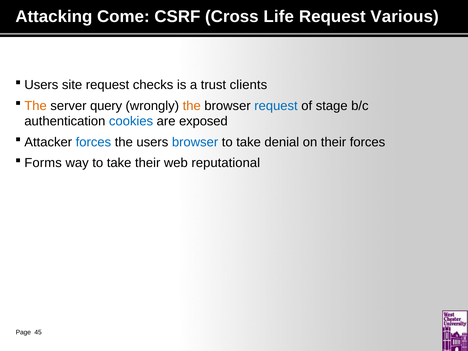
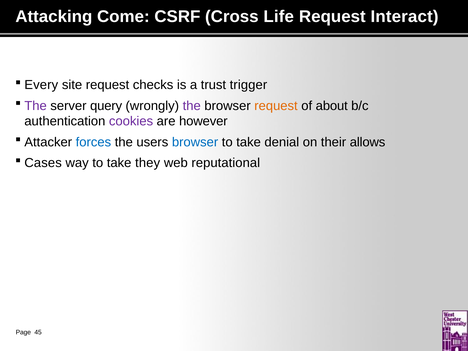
Various: Various -> Interact
Users at (41, 85): Users -> Every
clients: clients -> trigger
The at (36, 106) colour: orange -> purple
the at (192, 106) colour: orange -> purple
request at (276, 106) colour: blue -> orange
stage: stage -> about
cookies colour: blue -> purple
exposed: exposed -> however
their forces: forces -> allows
Forms: Forms -> Cases
take their: their -> they
